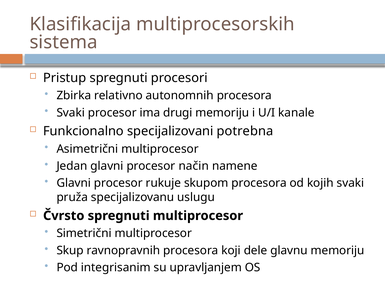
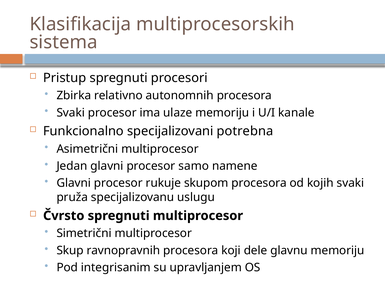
drugi: drugi -> ulaze
način: način -> samo
